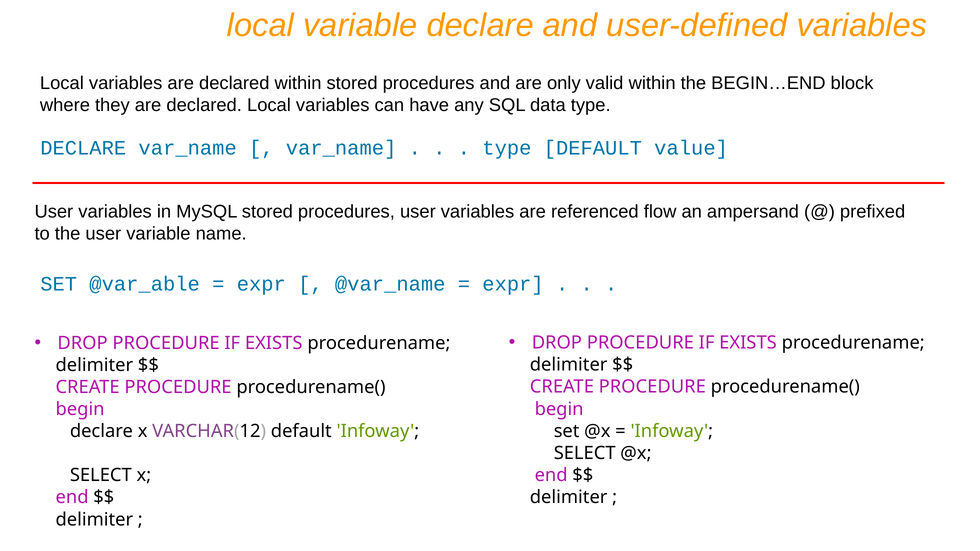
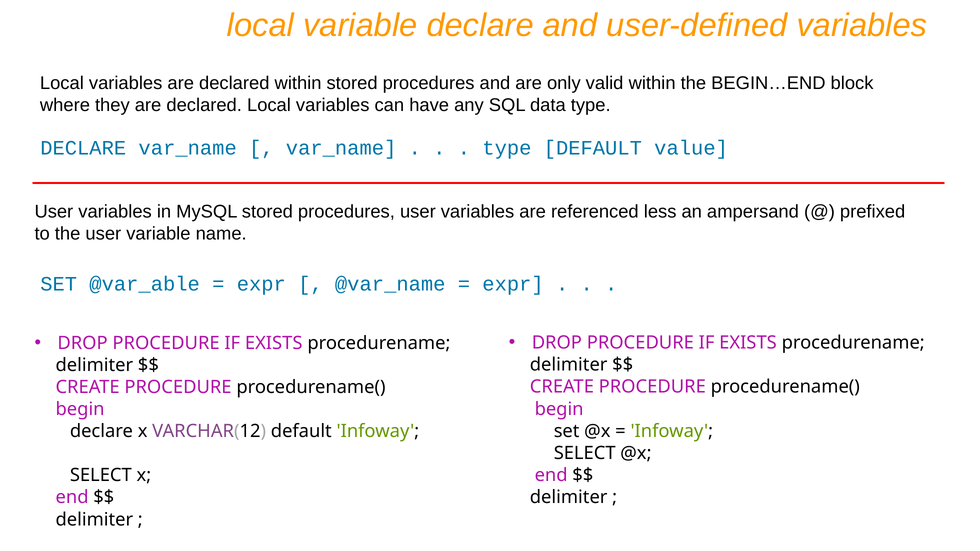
flow: flow -> less
